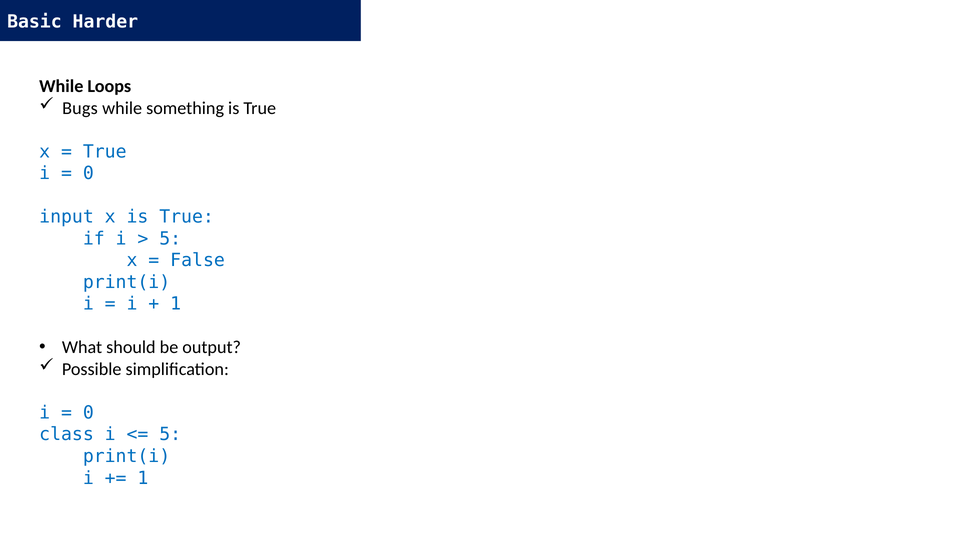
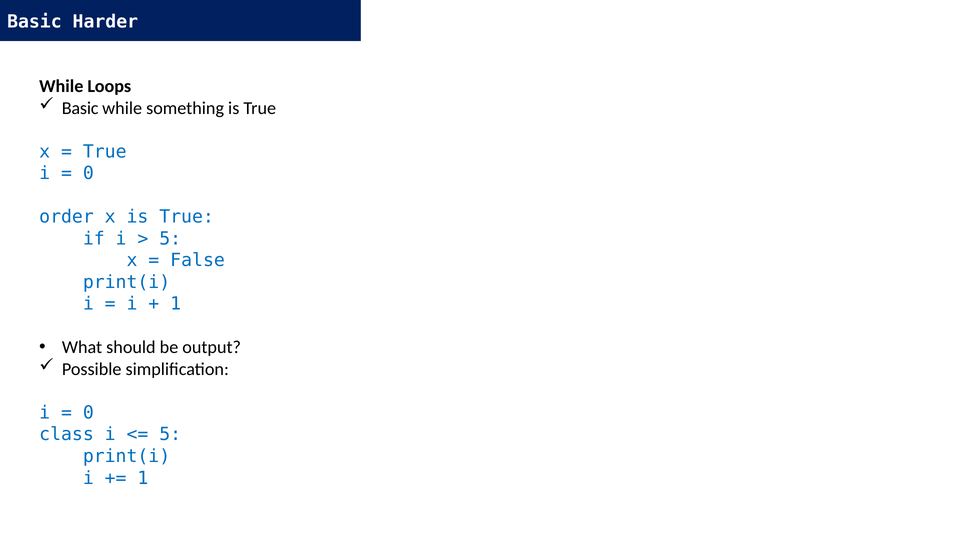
Bugs at (80, 108): Bugs -> Basic
input: input -> order
